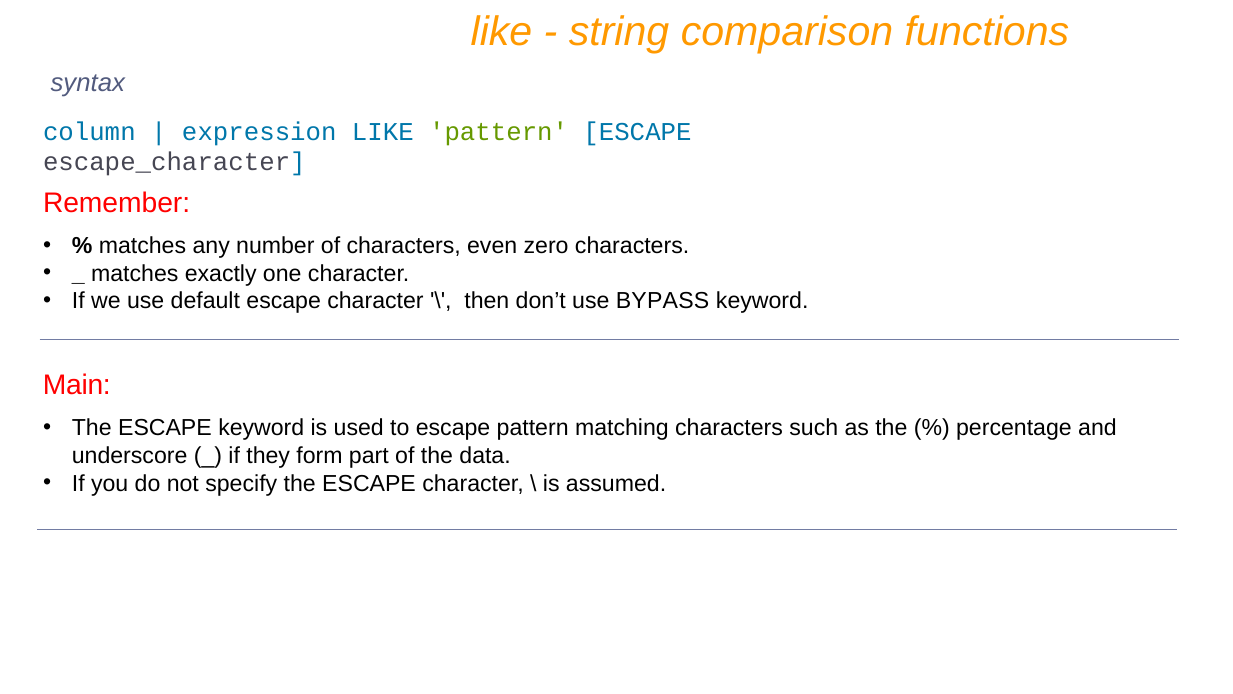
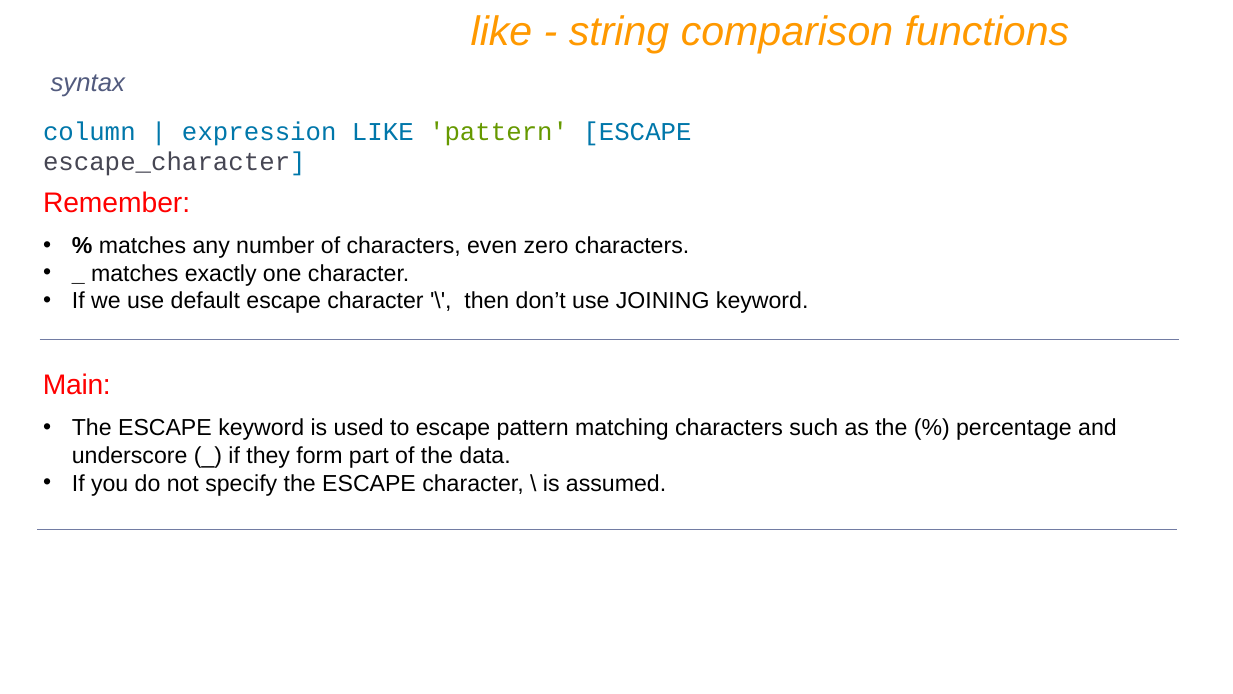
BYPASS: BYPASS -> JOINING
